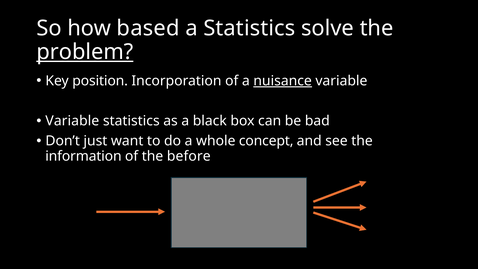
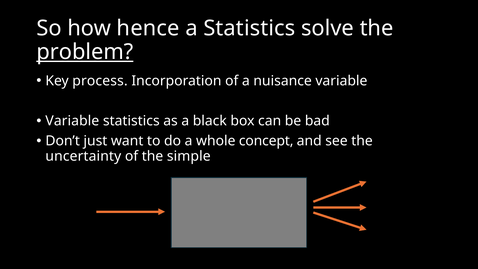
based: based -> hence
position: position -> process
nuisance underline: present -> none
information: information -> uncertainty
before: before -> simple
